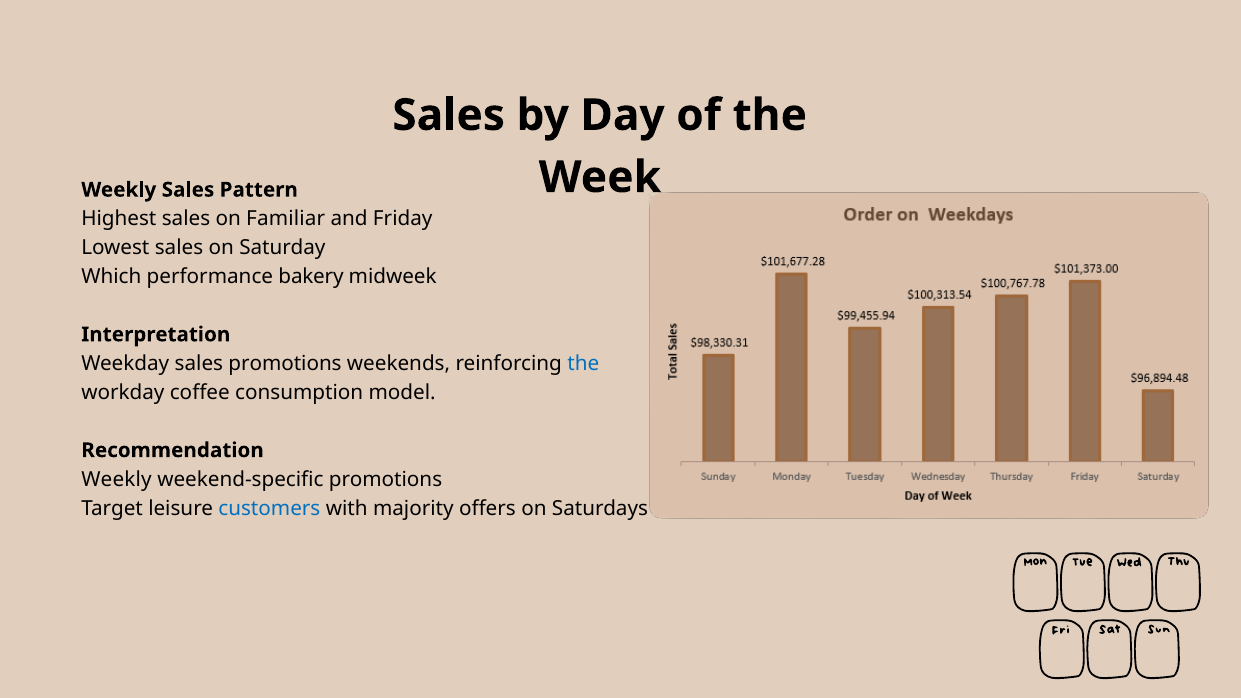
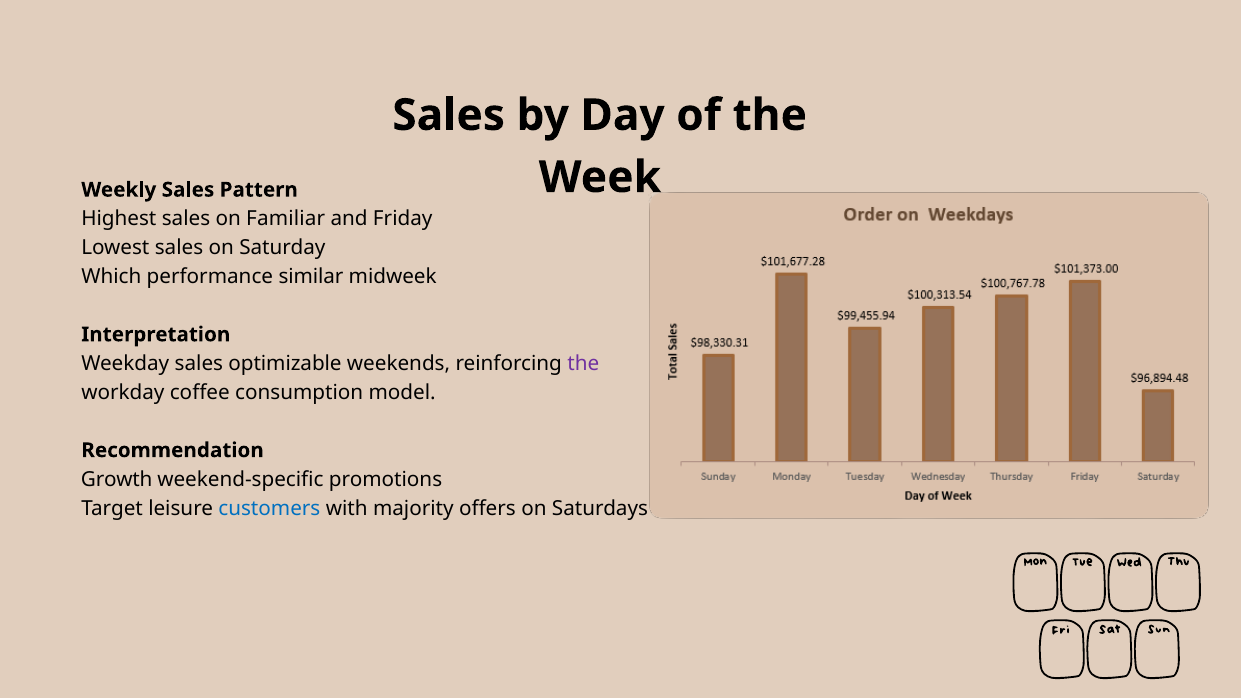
bakery: bakery -> similar
sales promotions: promotions -> optimizable
the at (583, 363) colour: blue -> purple
Weekly at (117, 479): Weekly -> Growth
